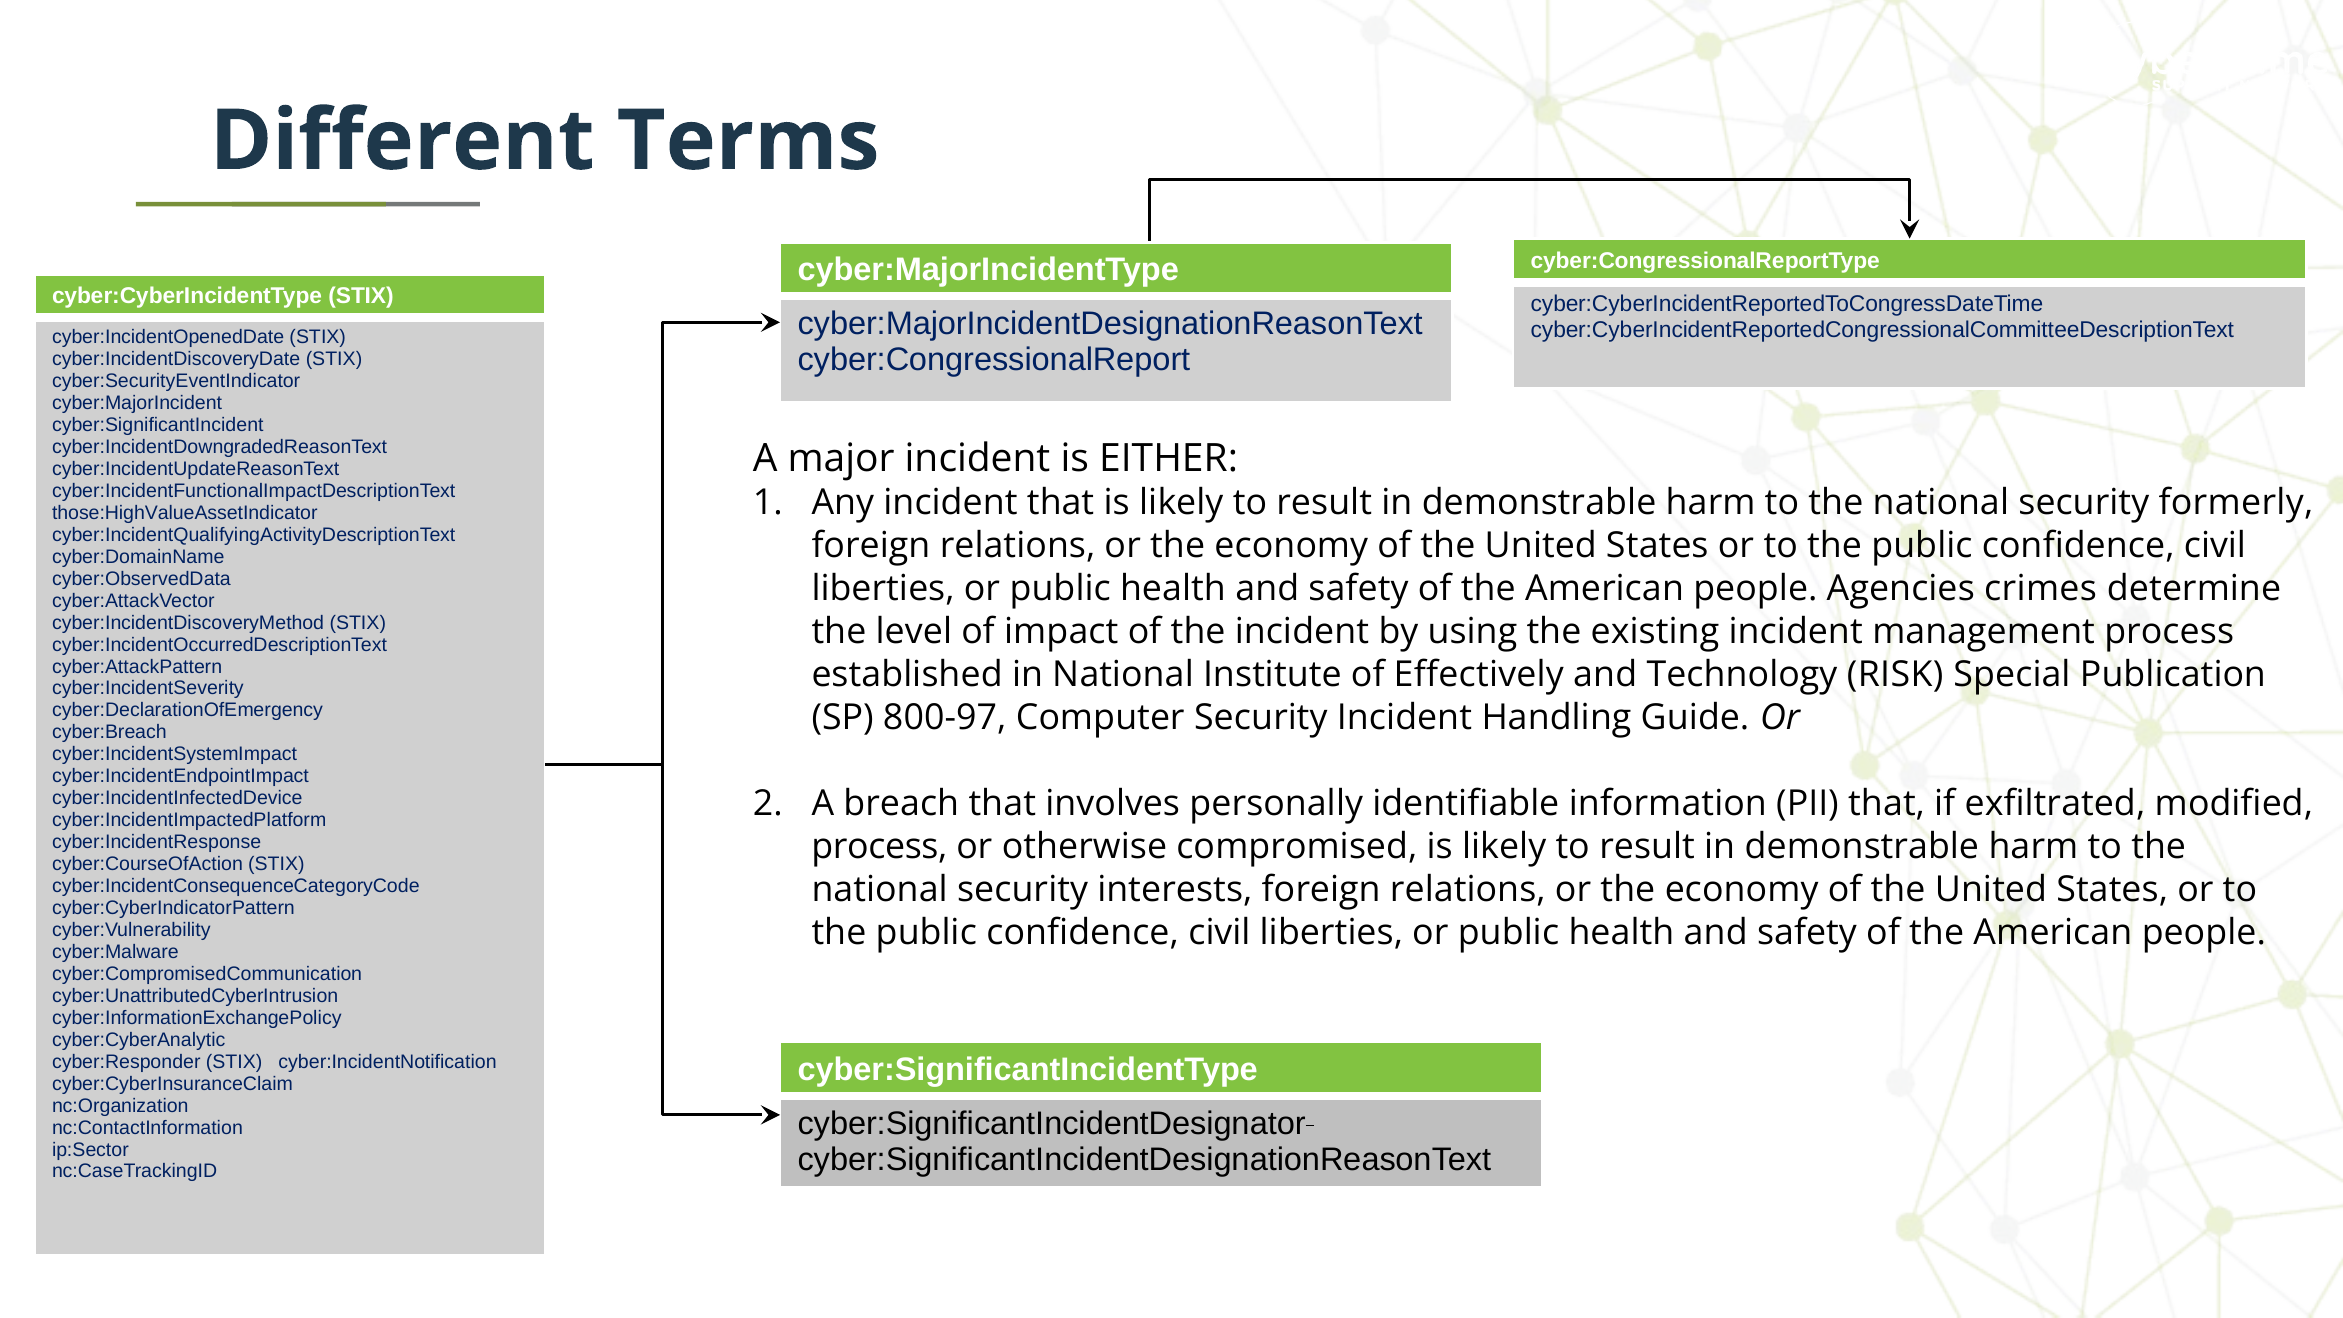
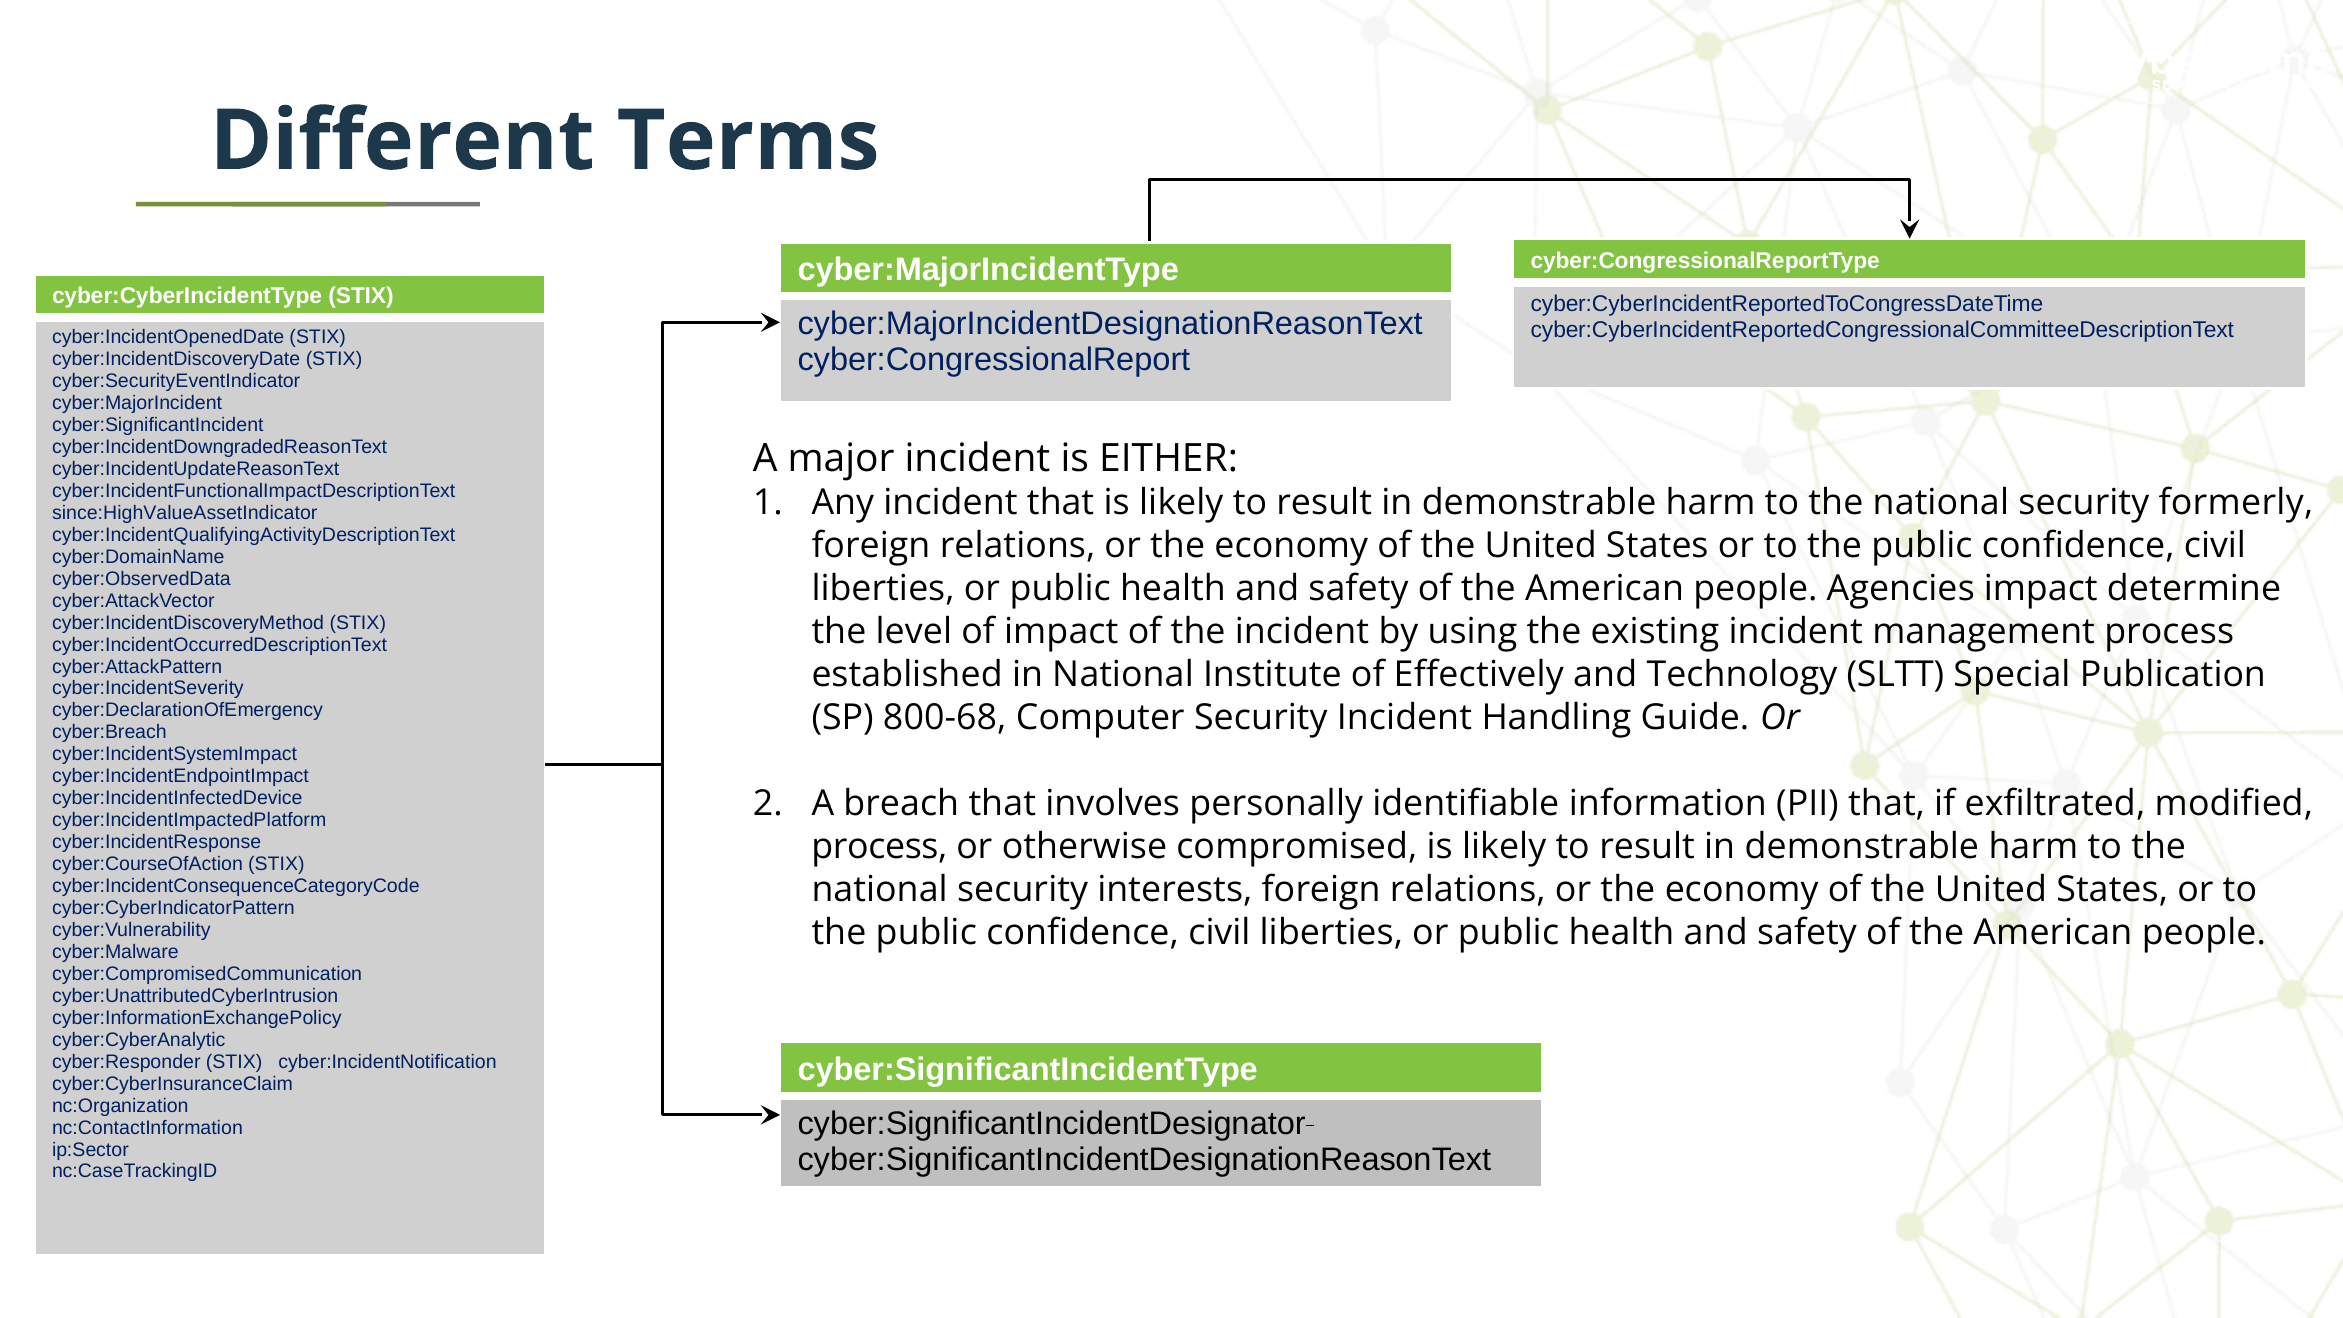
those:HighValueAssetIndicator: those:HighValueAssetIndicator -> since:HighValueAssetIndicator
Agencies crimes: crimes -> impact
RISK: RISK -> SLTT
800-97: 800-97 -> 800-68
